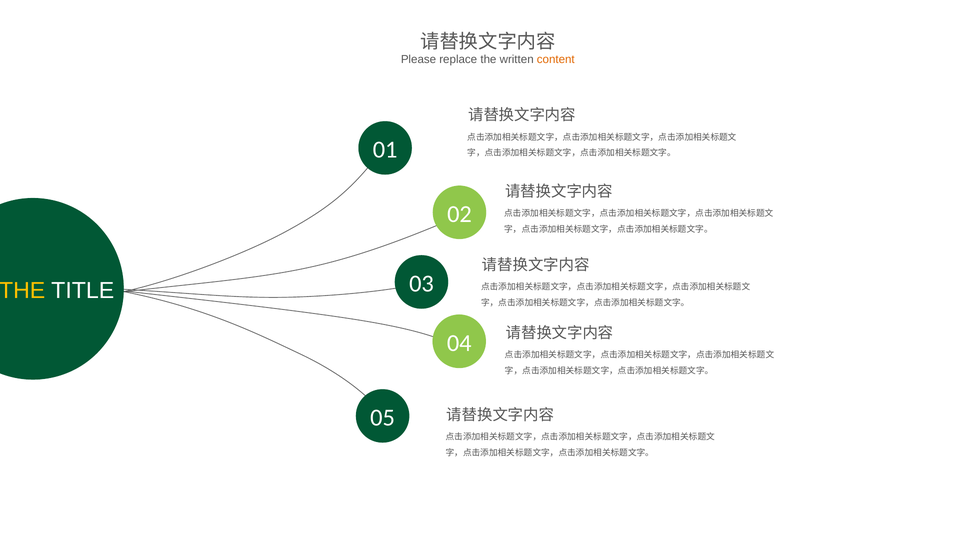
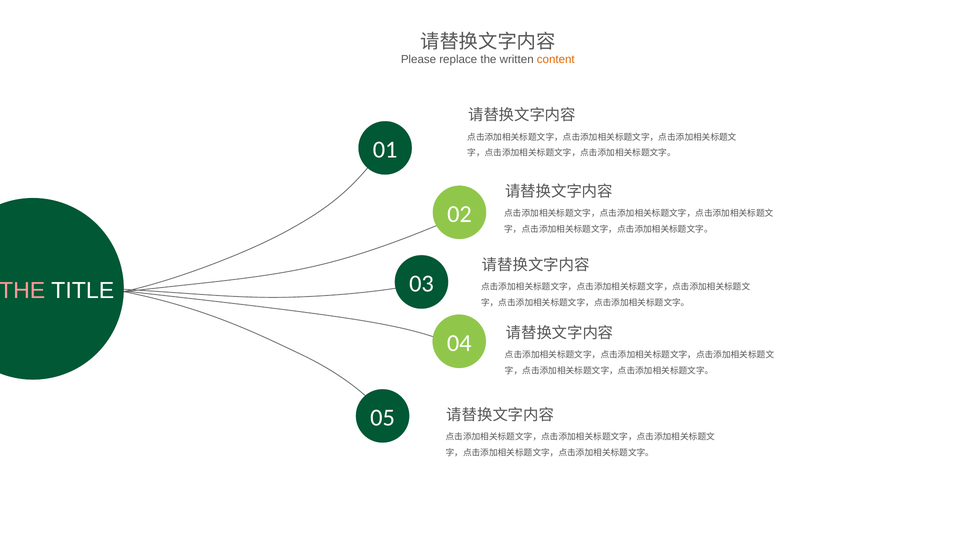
THE at (22, 290) colour: yellow -> pink
